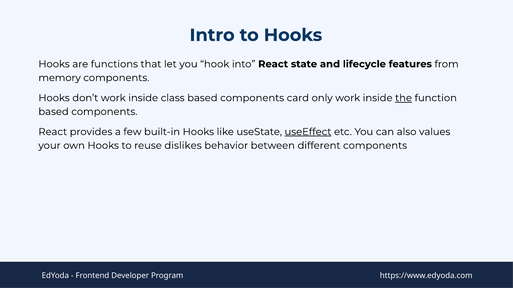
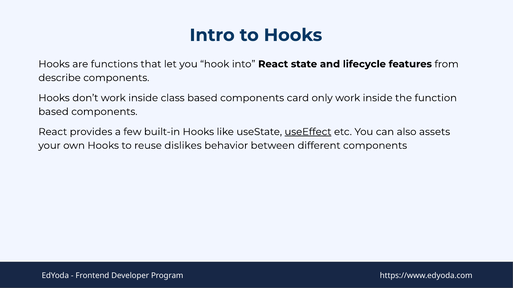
memory: memory -> describe
the underline: present -> none
values: values -> assets
